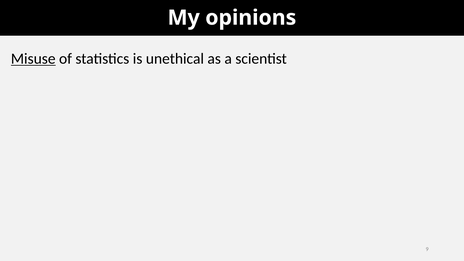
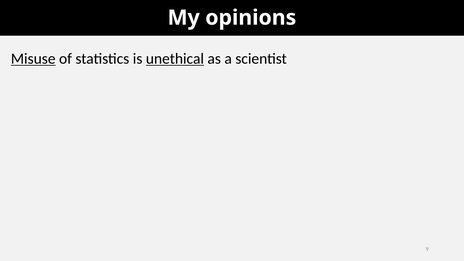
unethical underline: none -> present
